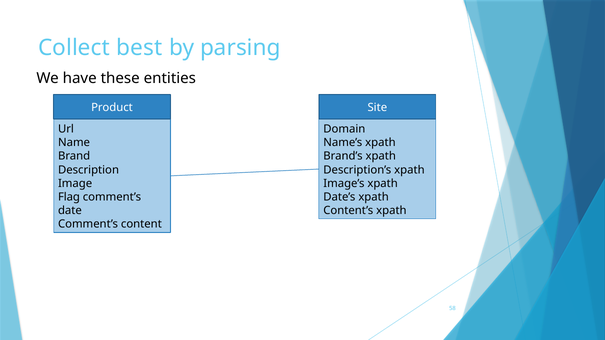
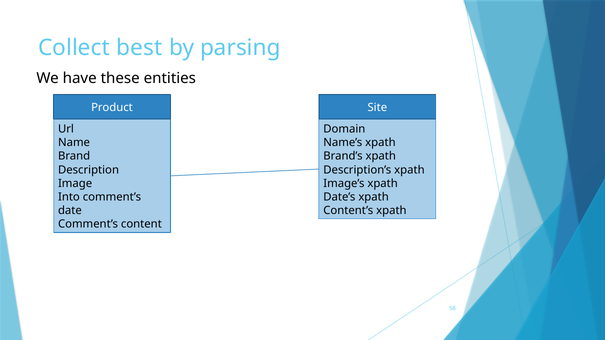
Flag: Flag -> Into
